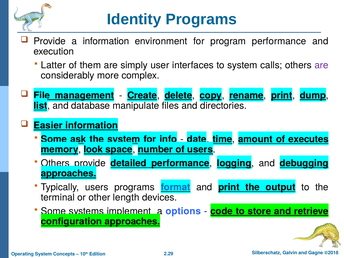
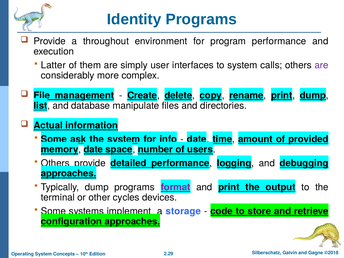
a information: information -> throughout
Easier: Easier -> Actual
executes: executes -> provided
memory look: look -> date
Typically users: users -> dump
format colour: blue -> purple
length: length -> cycles
options: options -> storage
